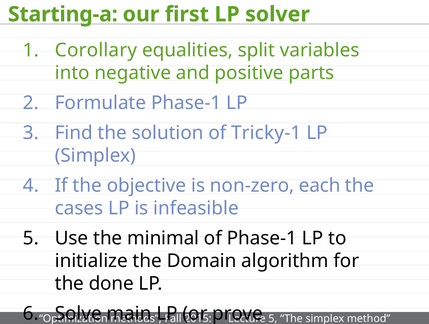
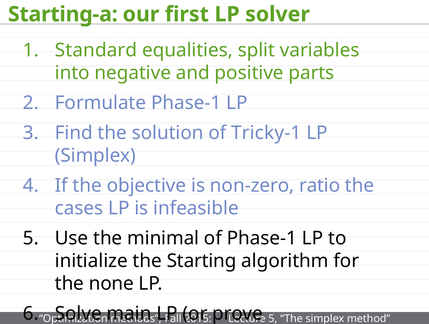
Corollary: Corollary -> Standard
each: each -> ratio
Domain: Domain -> Starting
done: done -> none
